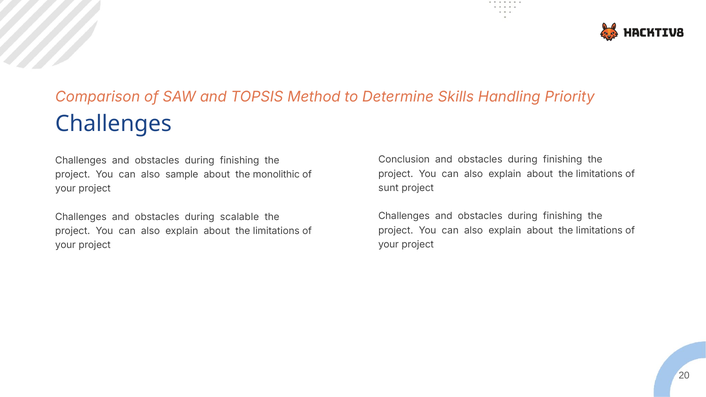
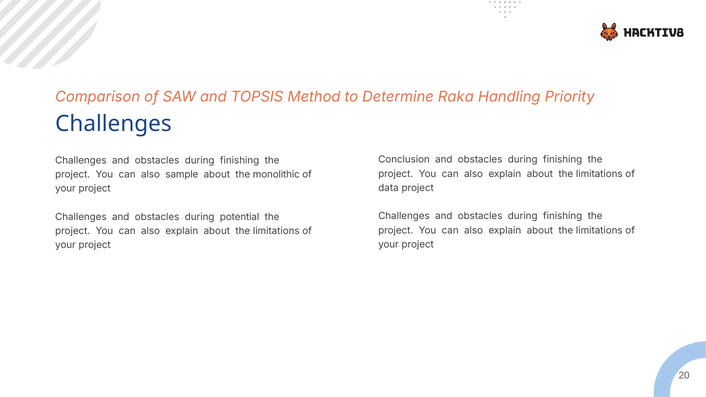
Skills: Skills -> Raka
sunt: sunt -> data
scalable: scalable -> potential
